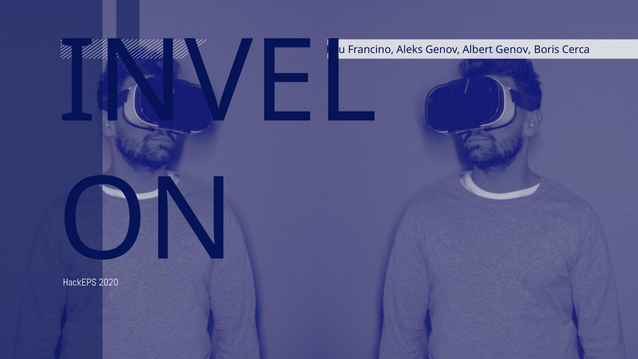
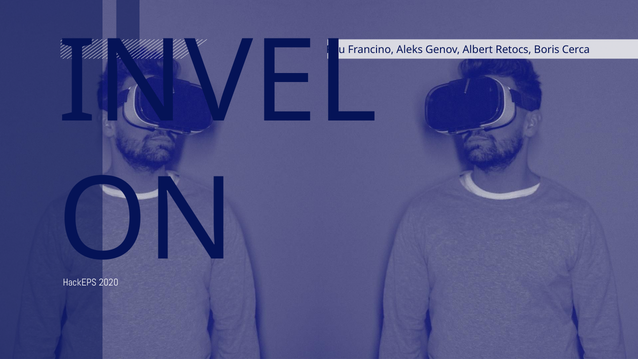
Albert Genov: Genov -> Retocs
